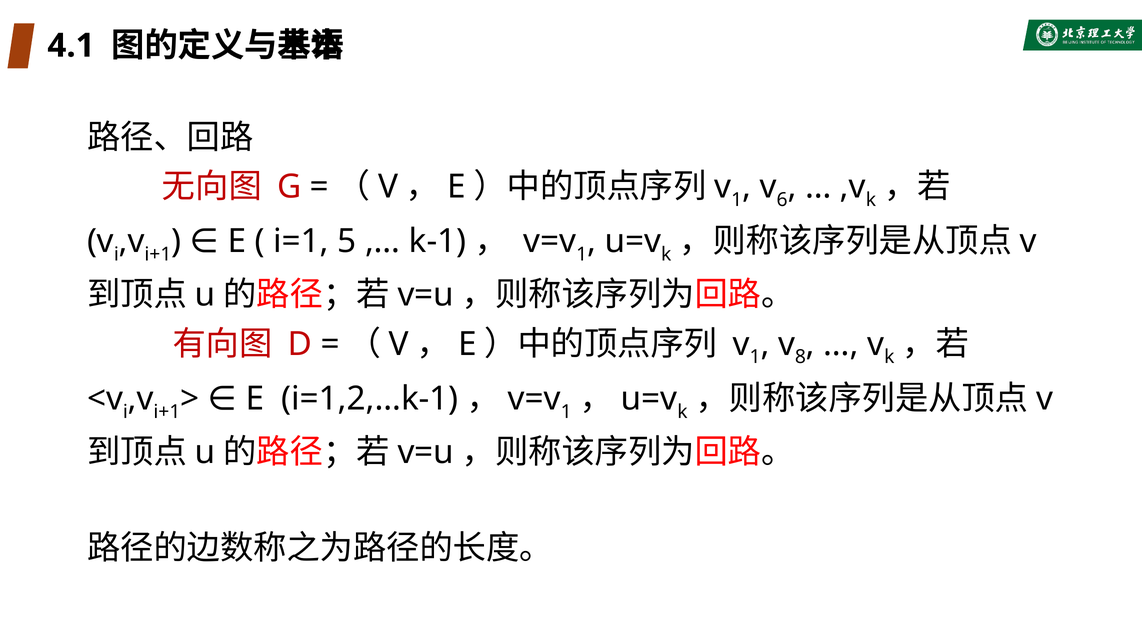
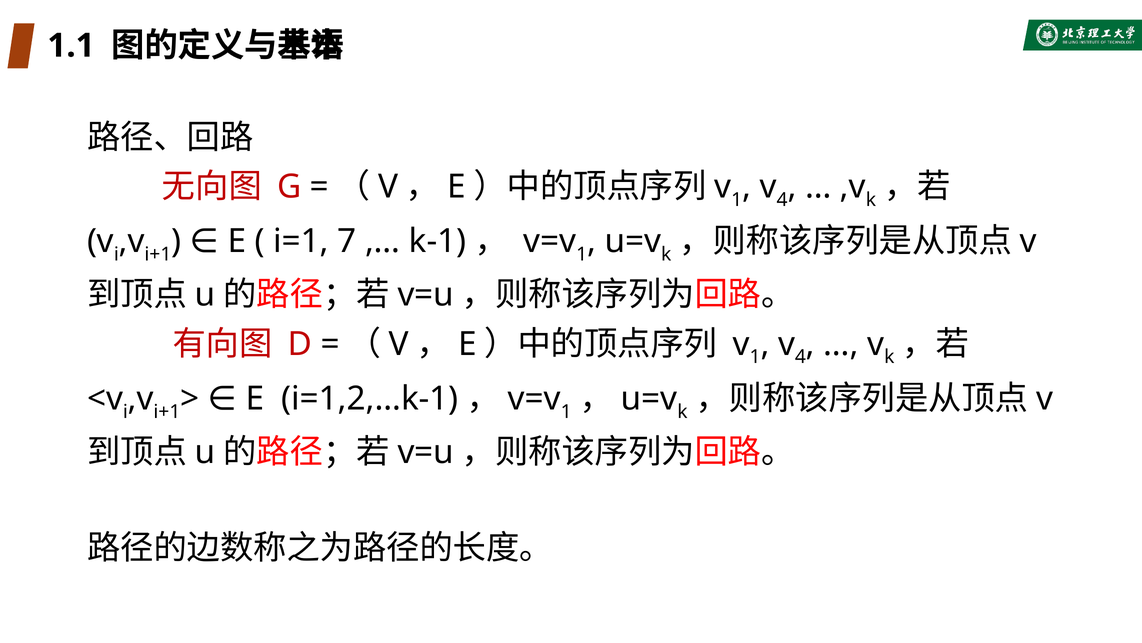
4.1: 4.1 -> 1.1
6 at (782, 200): 6 -> 4
5: 5 -> 7
8 at (800, 357): 8 -> 4
